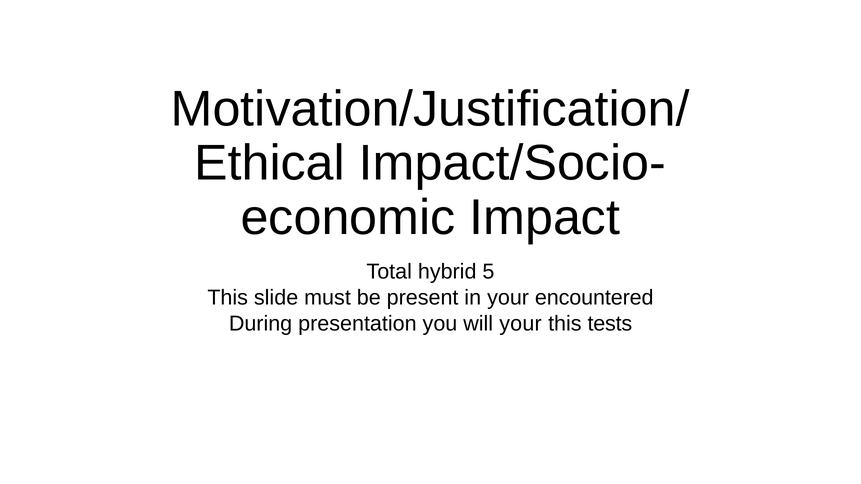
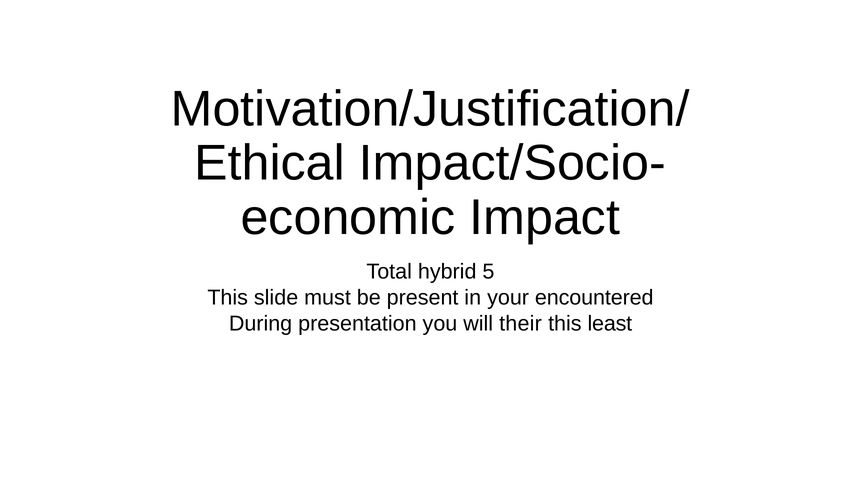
will your: your -> their
tests: tests -> least
